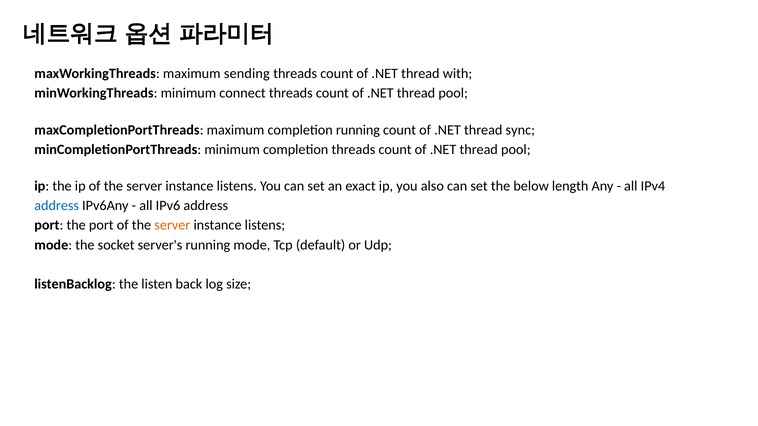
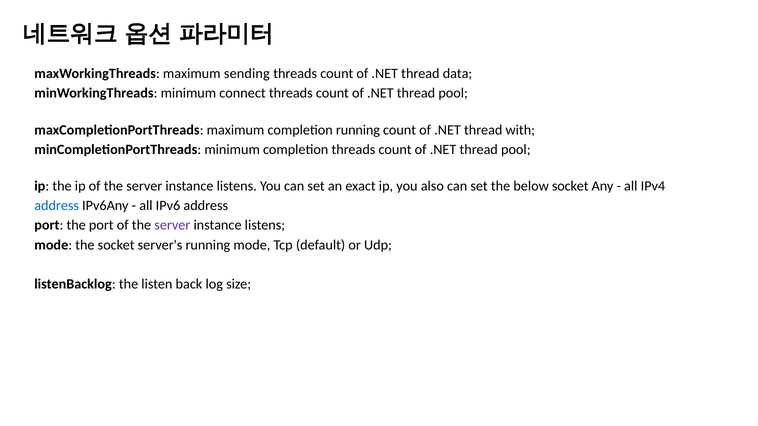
with: with -> data
sync: sync -> with
below length: length -> socket
server at (172, 225) colour: orange -> purple
